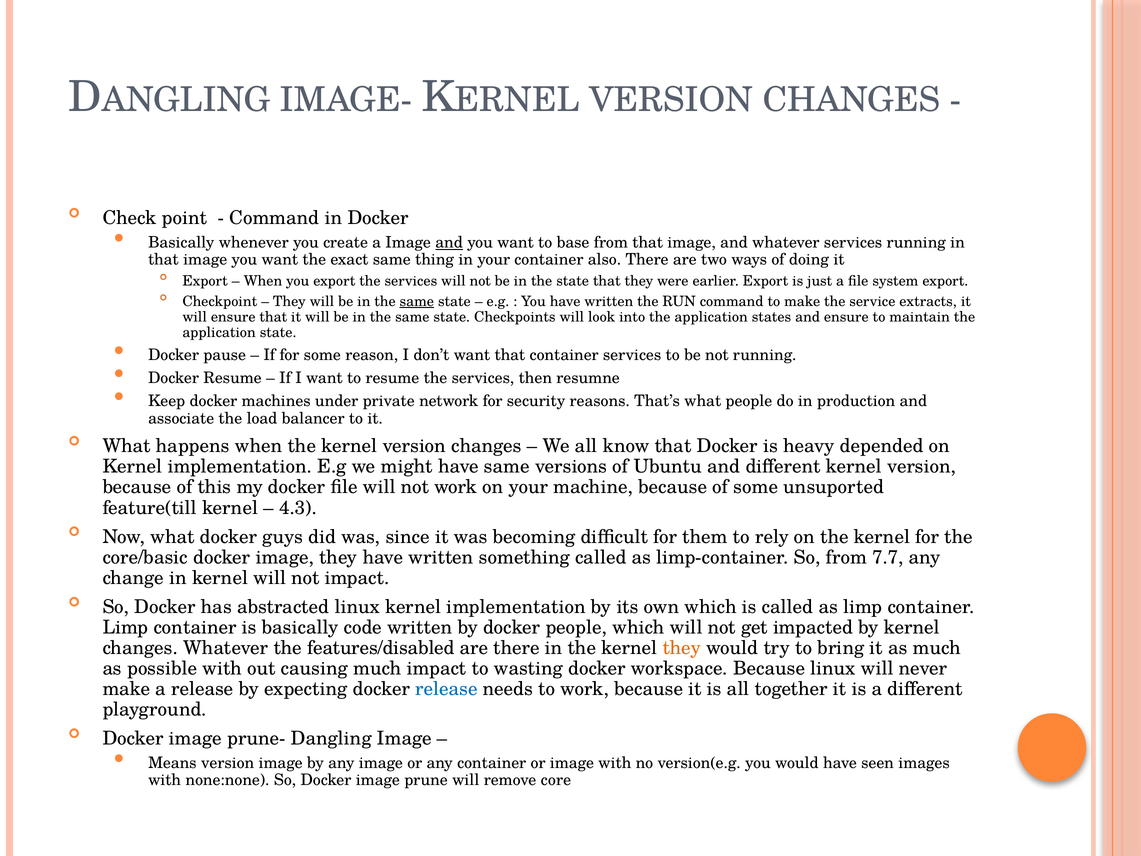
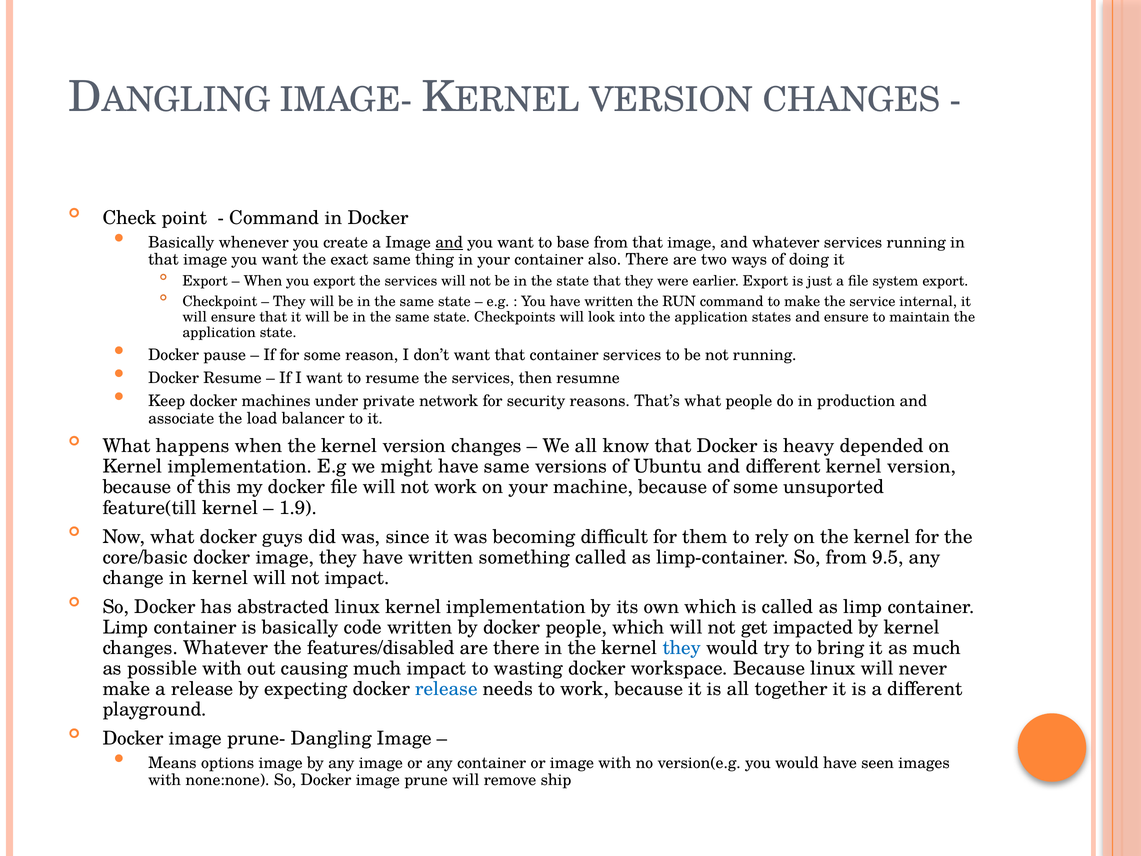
same at (417, 301) underline: present -> none
extracts: extracts -> internal
4.3: 4.3 -> 1.9
7.7: 7.7 -> 9.5
they at (682, 648) colour: orange -> blue
Means version: version -> options
core: core -> ship
